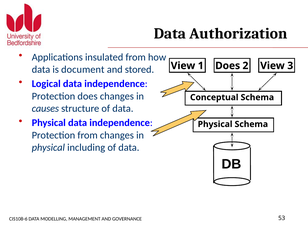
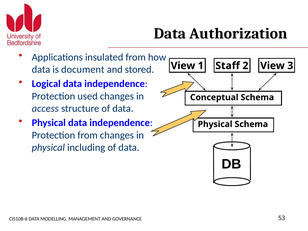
1 Does: Does -> Staff
Protection does: does -> used
causes: causes -> access
